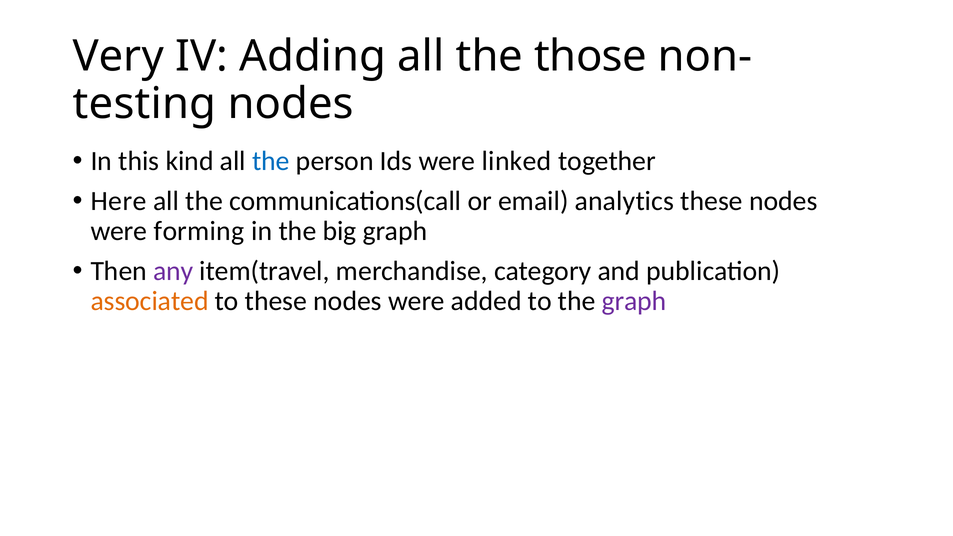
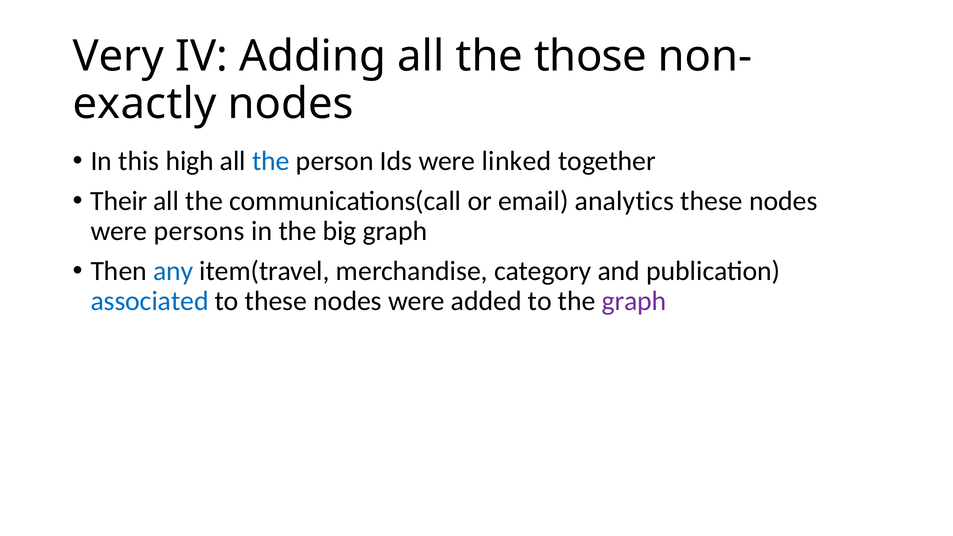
testing: testing -> exactly
kind: kind -> high
Here: Here -> Their
forming: forming -> persons
any colour: purple -> blue
associated colour: orange -> blue
